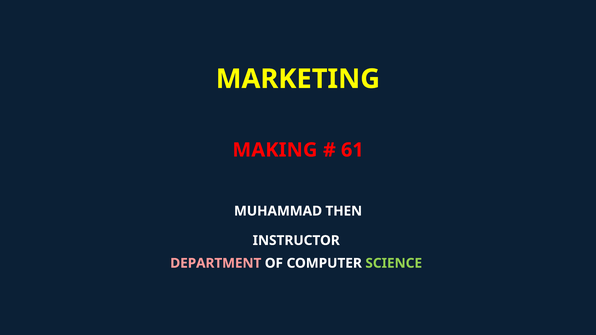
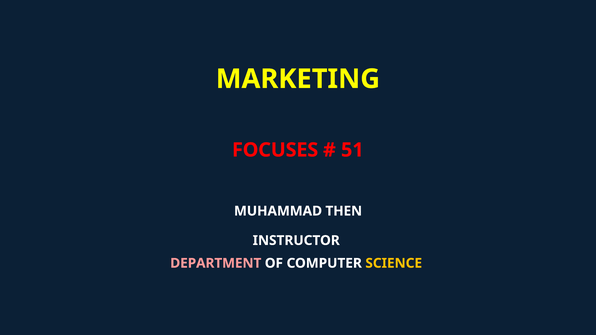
MAKING: MAKING -> FOCUSES
61: 61 -> 51
SCIENCE colour: light green -> yellow
